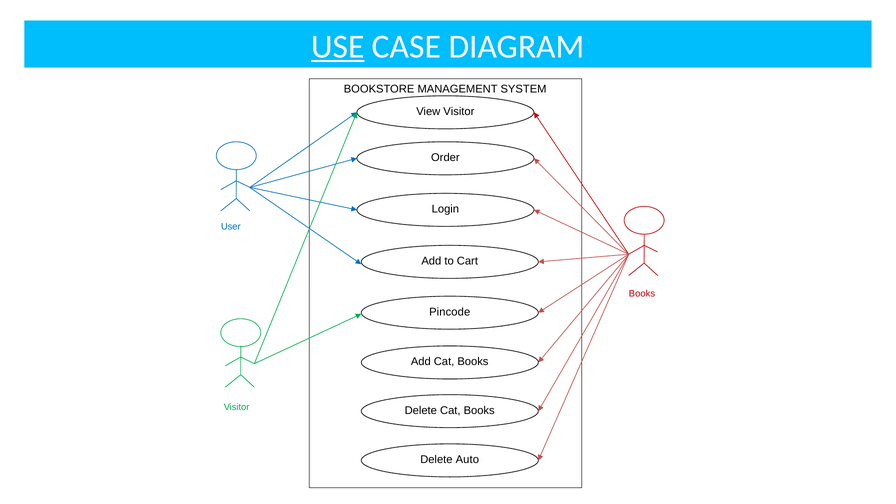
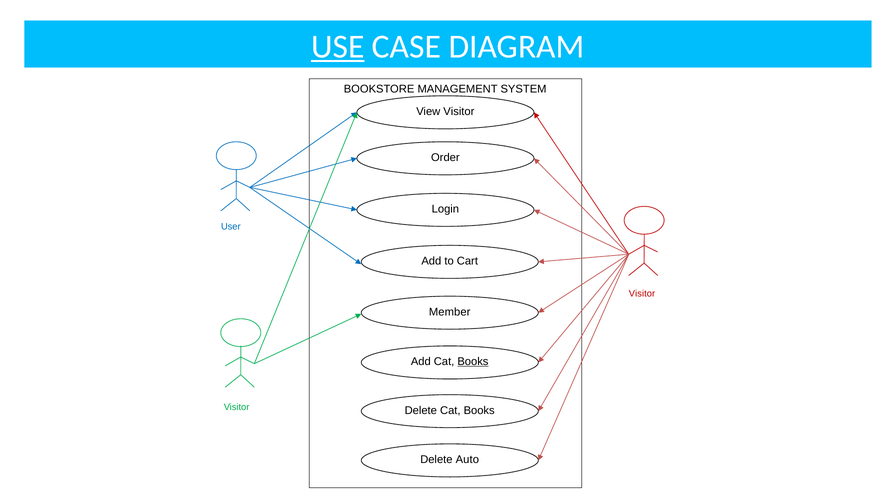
Books at (642, 294): Books -> Visitor
Pincode: Pincode -> Member
Books at (473, 362) underline: none -> present
